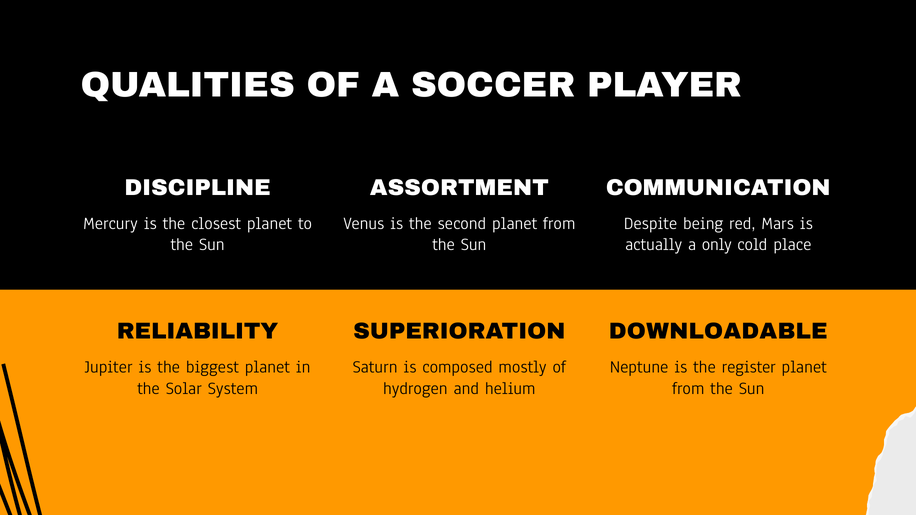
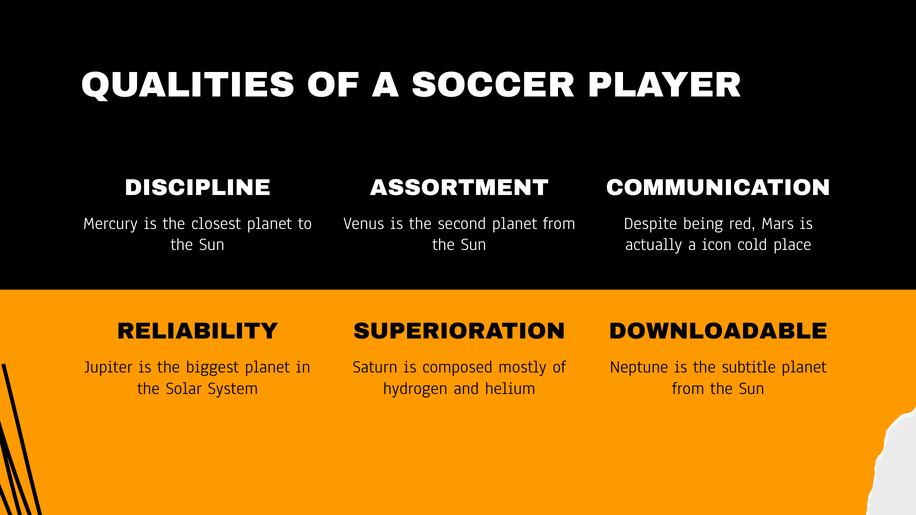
only: only -> icon
register: register -> subtitle
